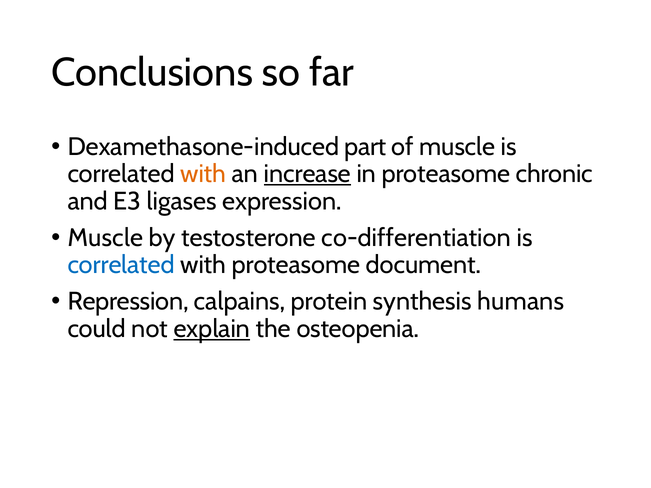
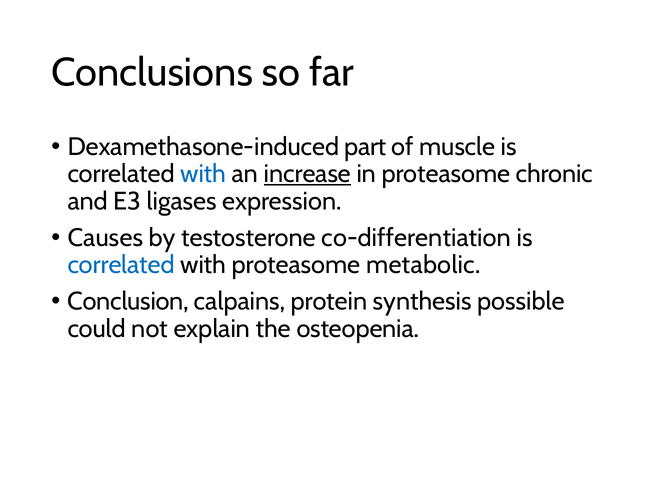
with at (203, 174) colour: orange -> blue
Muscle at (105, 238): Muscle -> Causes
document: document -> metabolic
Repression: Repression -> Conclusion
humans: humans -> possible
explain underline: present -> none
